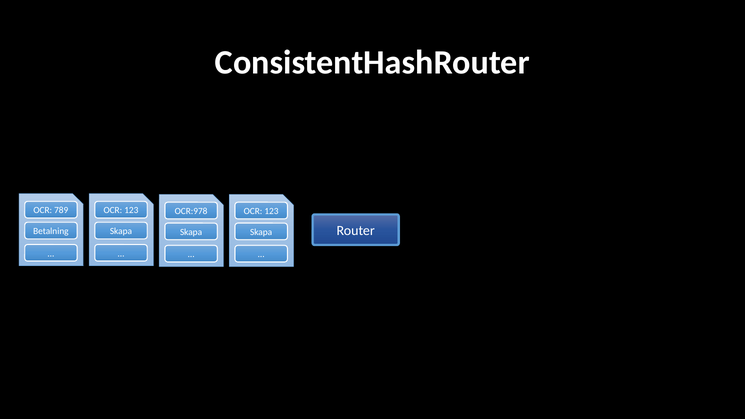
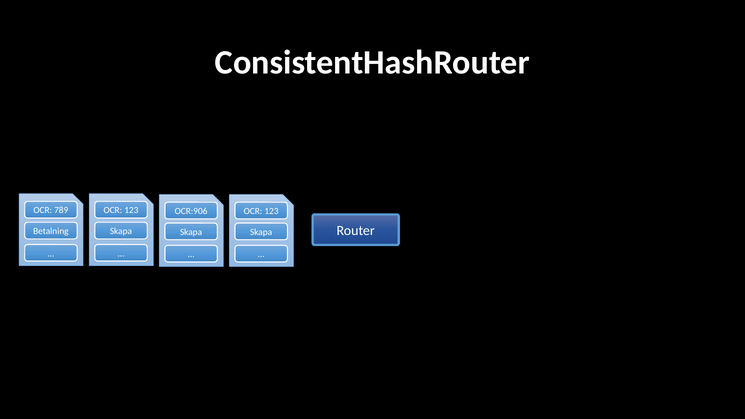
OCR:978: OCR:978 -> OCR:906
